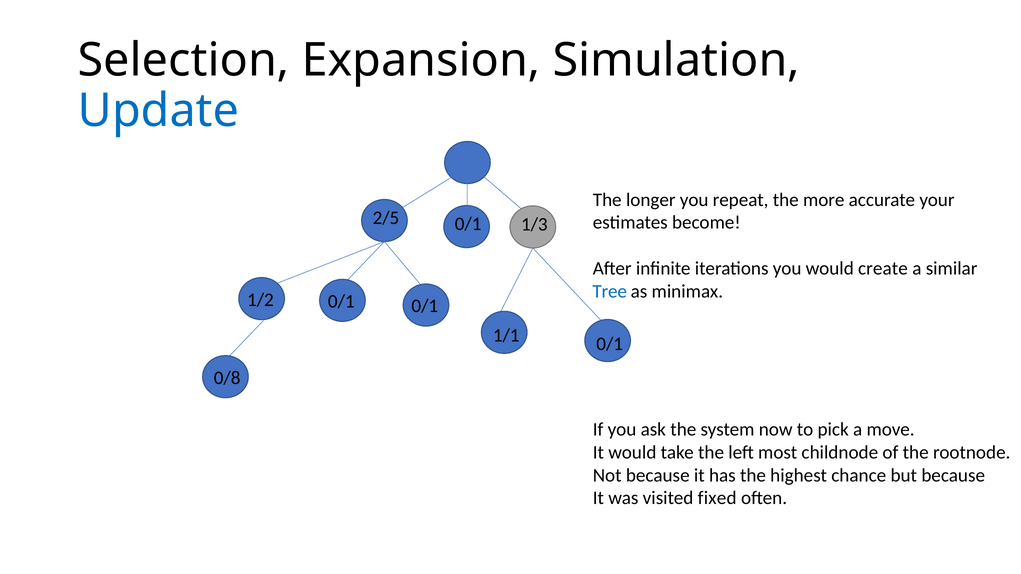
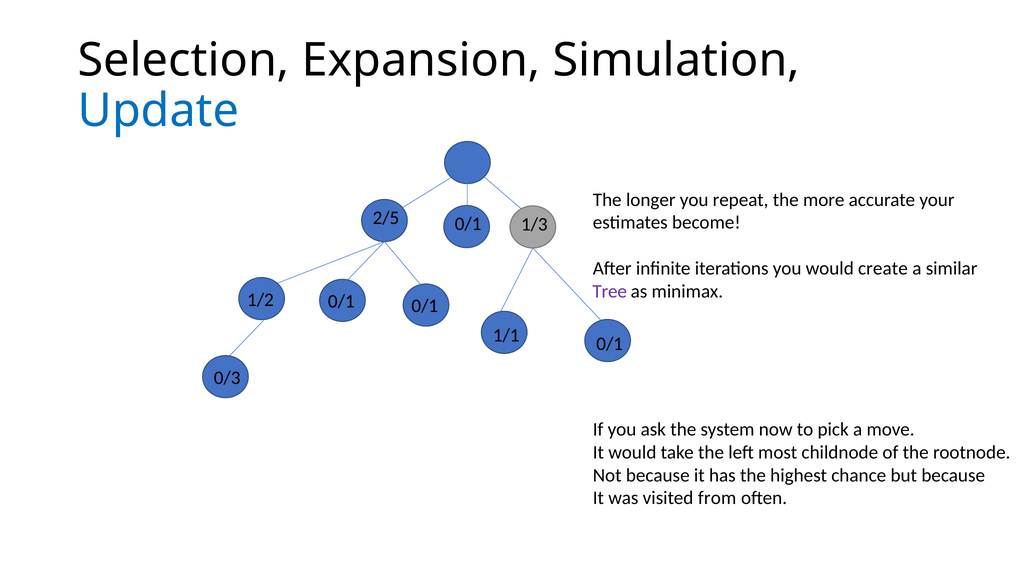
Tree colour: blue -> purple
0/8: 0/8 -> 0/3
fixed: fixed -> from
